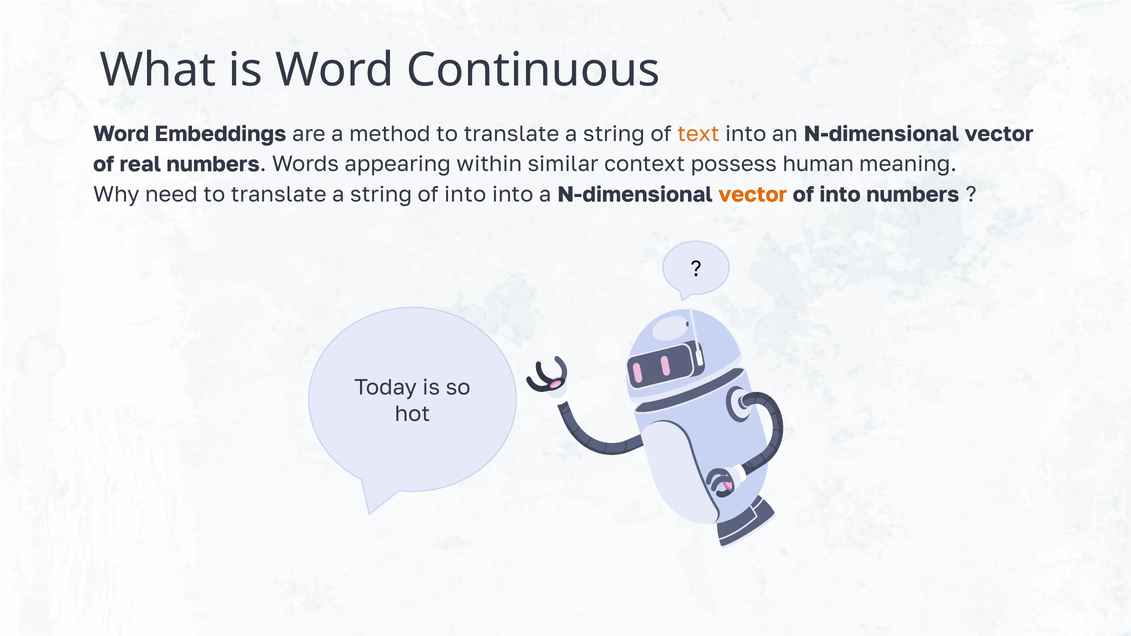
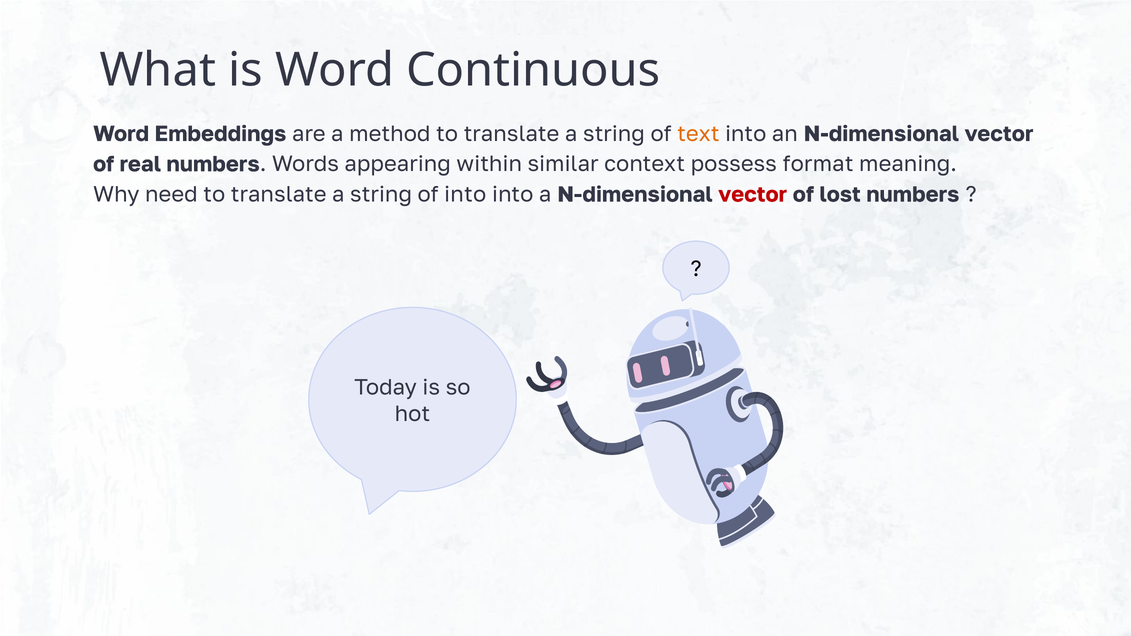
human: human -> format
vector at (753, 194) colour: orange -> red
into at (840, 194): into -> lost
